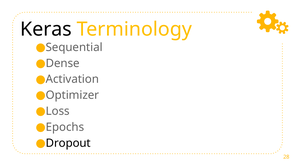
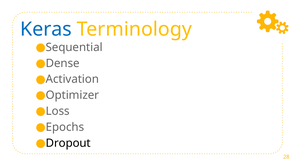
Keras colour: black -> blue
